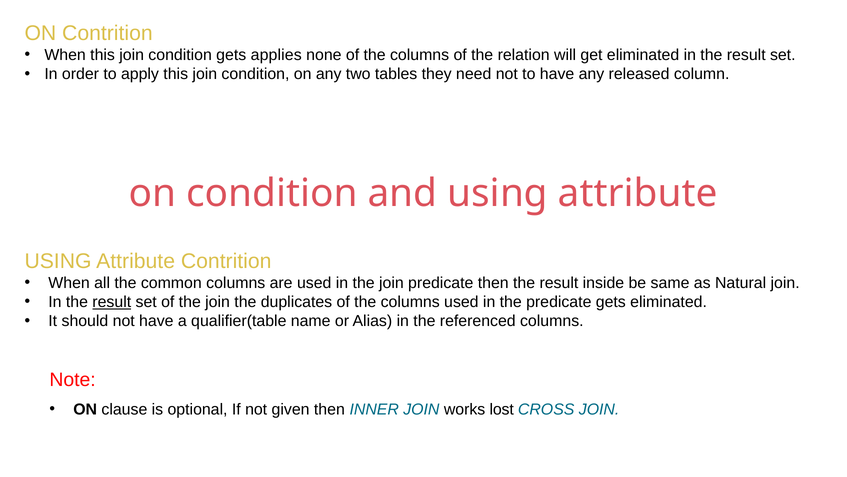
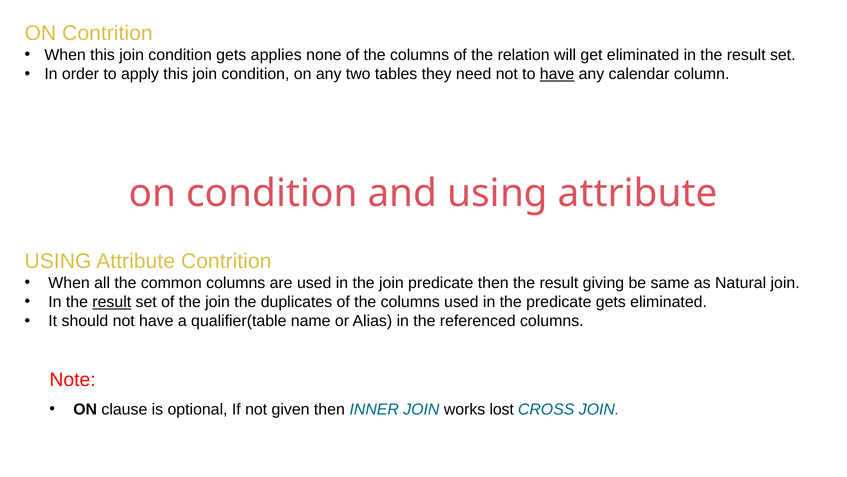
have at (557, 74) underline: none -> present
released: released -> calendar
inside: inside -> giving
